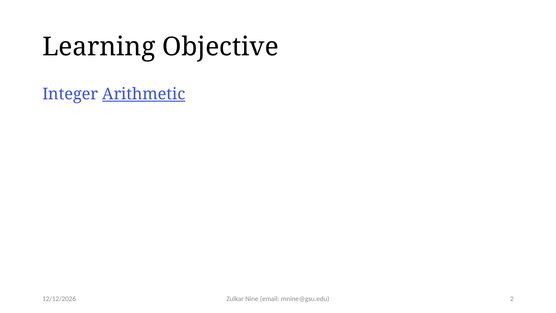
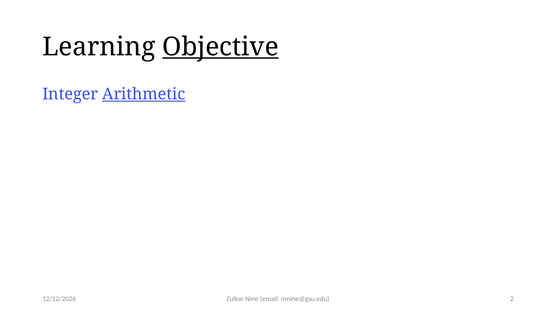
Objective underline: none -> present
